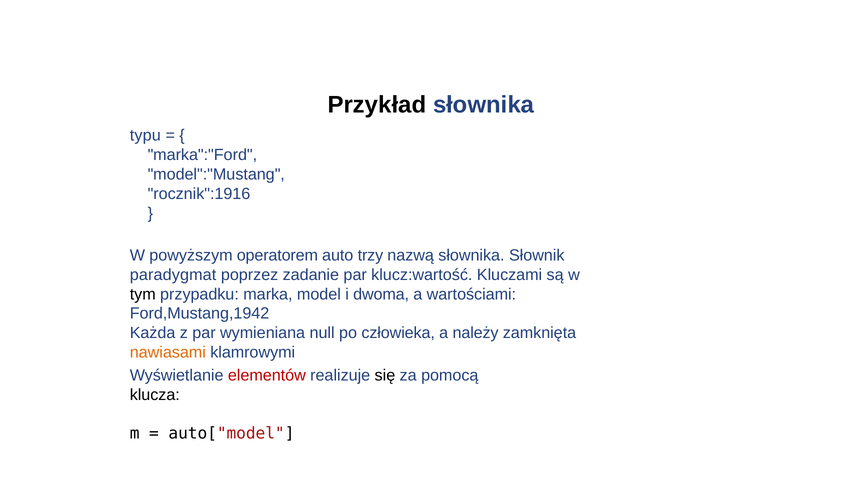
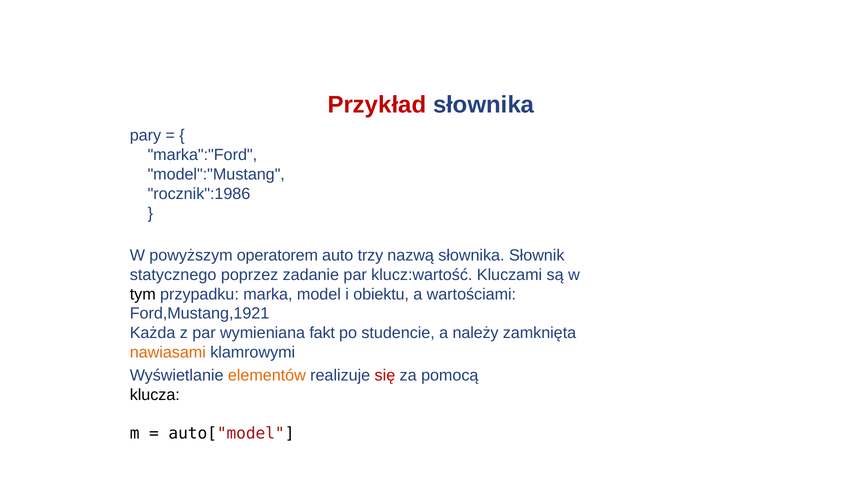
Przykład colour: black -> red
typu: typu -> pary
rocznik":1916: rocznik":1916 -> rocznik":1986
paradygmat: paradygmat -> statycznego
dwoma: dwoma -> obiektu
Ford,Mustang,1942: Ford,Mustang,1942 -> Ford,Mustang,1921
null: null -> fakt
człowieka: człowieka -> studencie
elementów colour: red -> orange
się colour: black -> red
